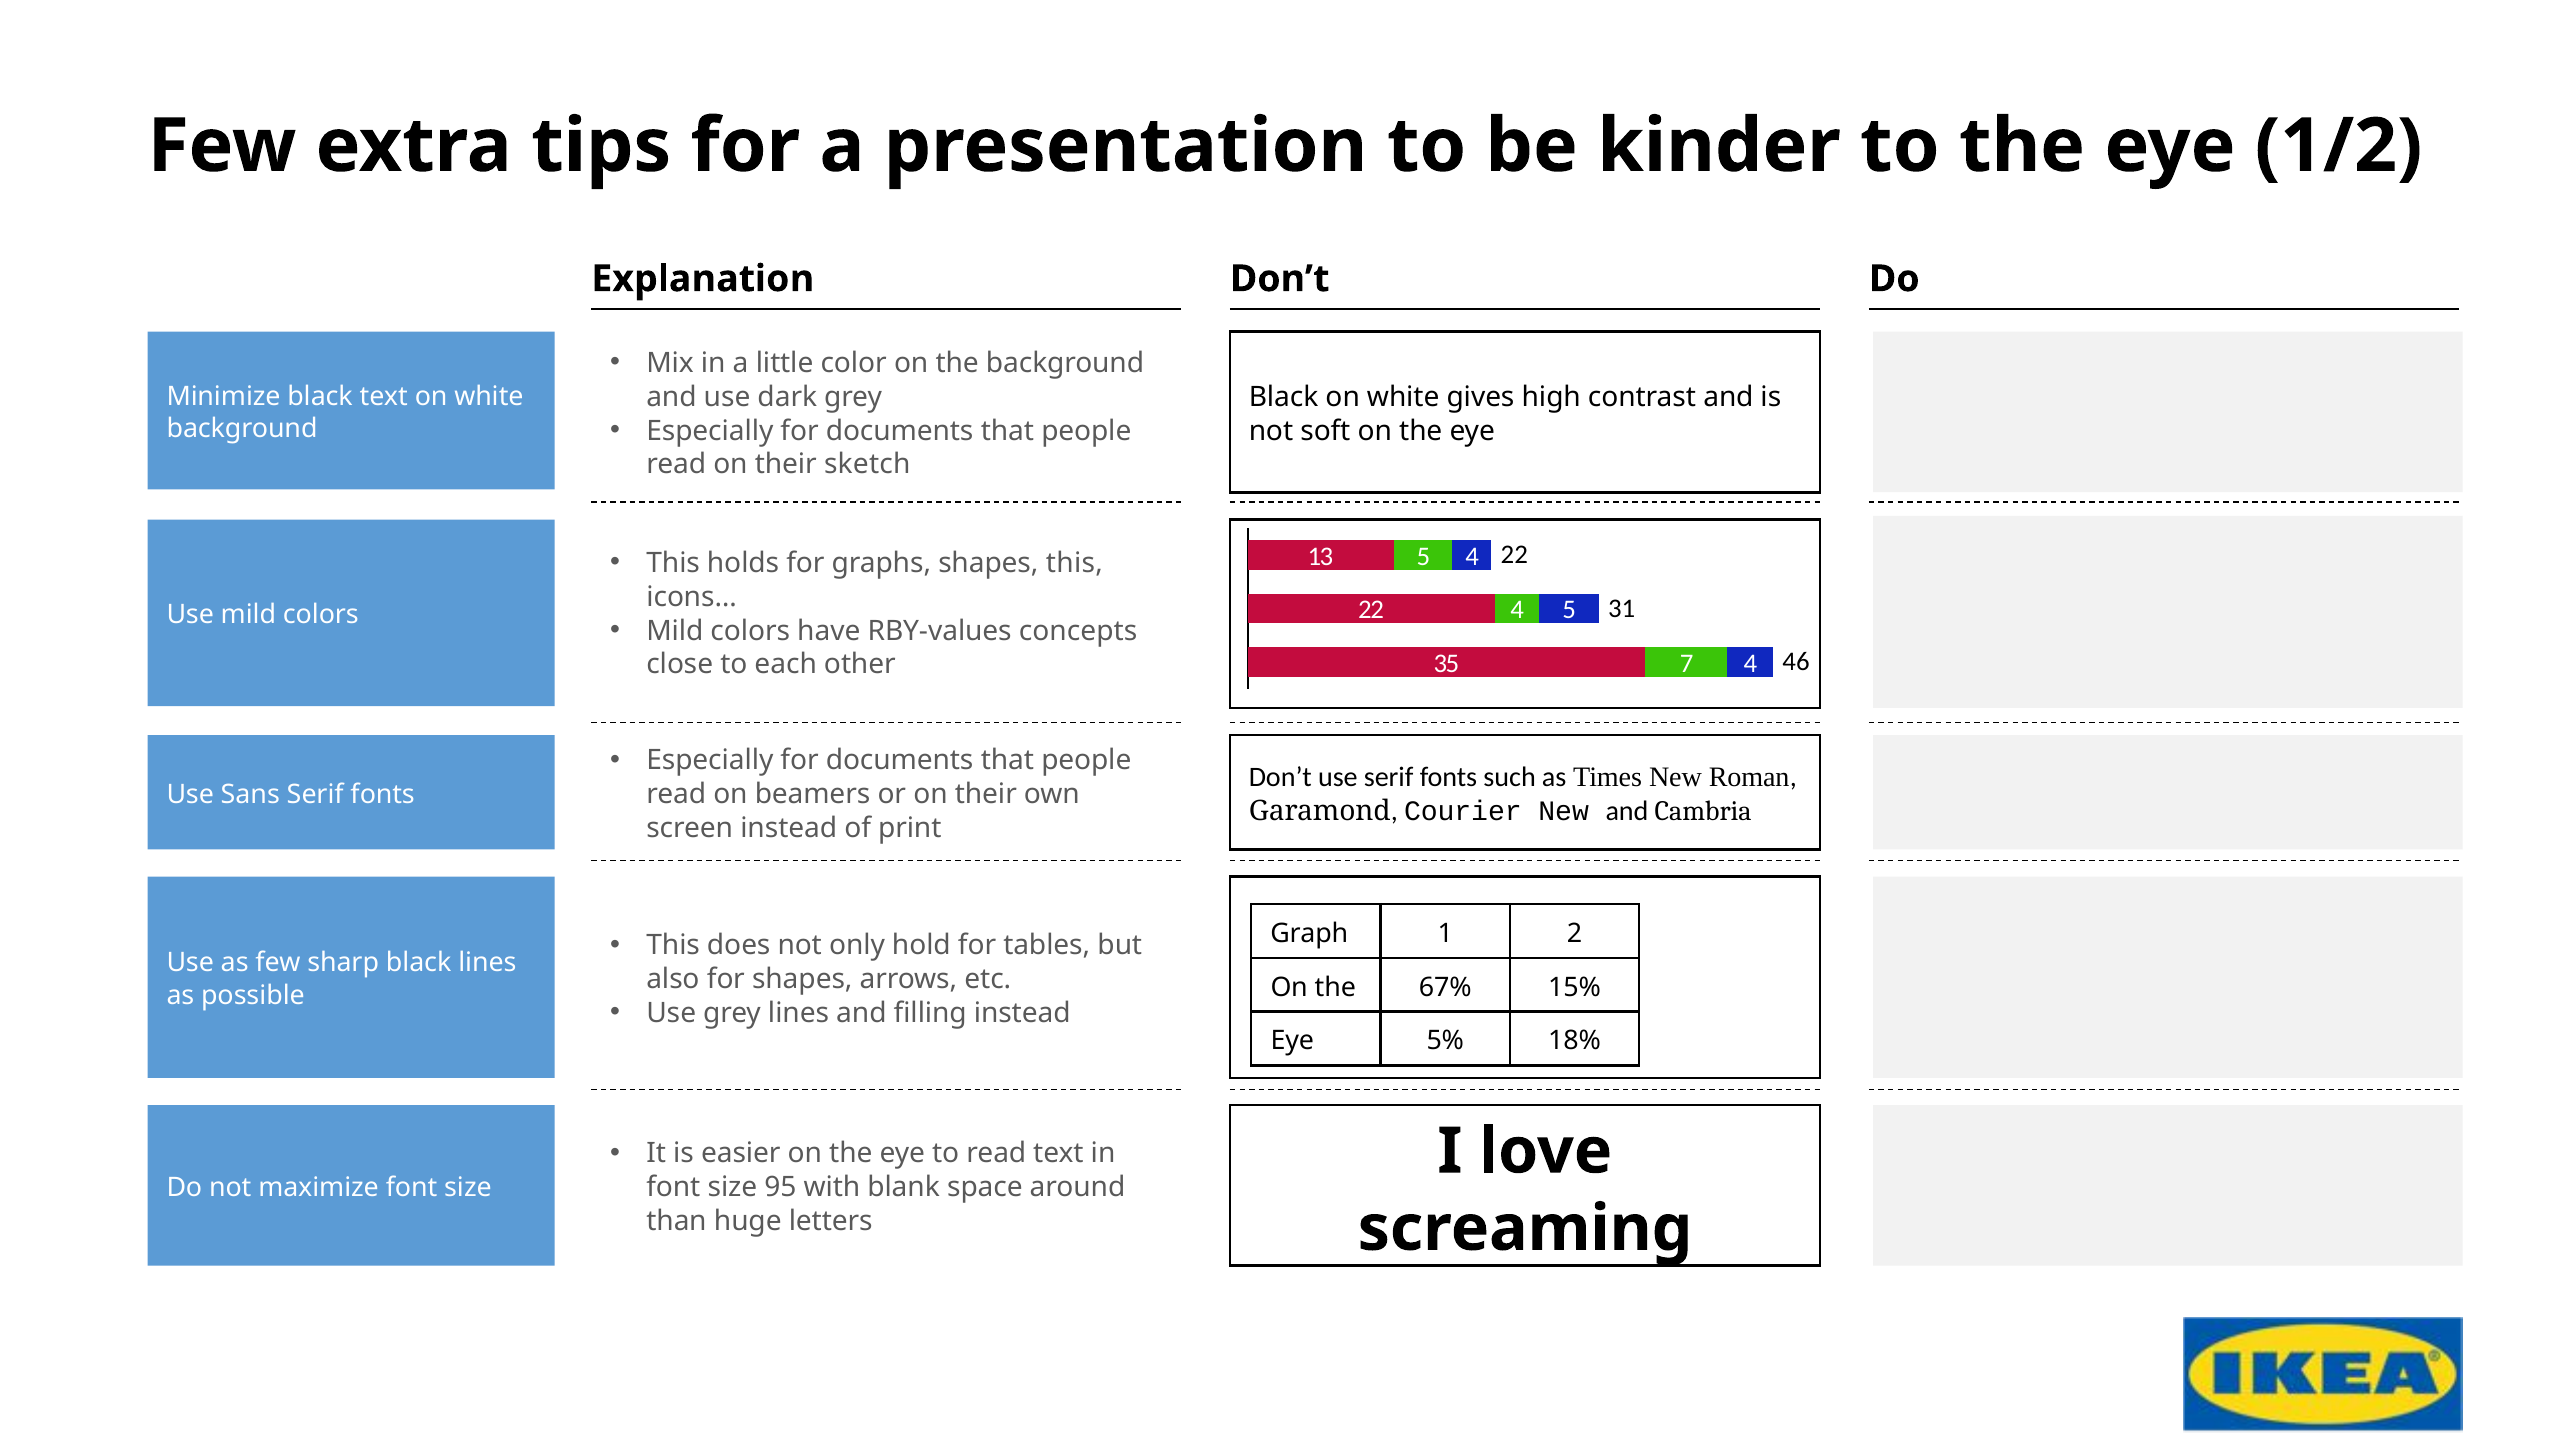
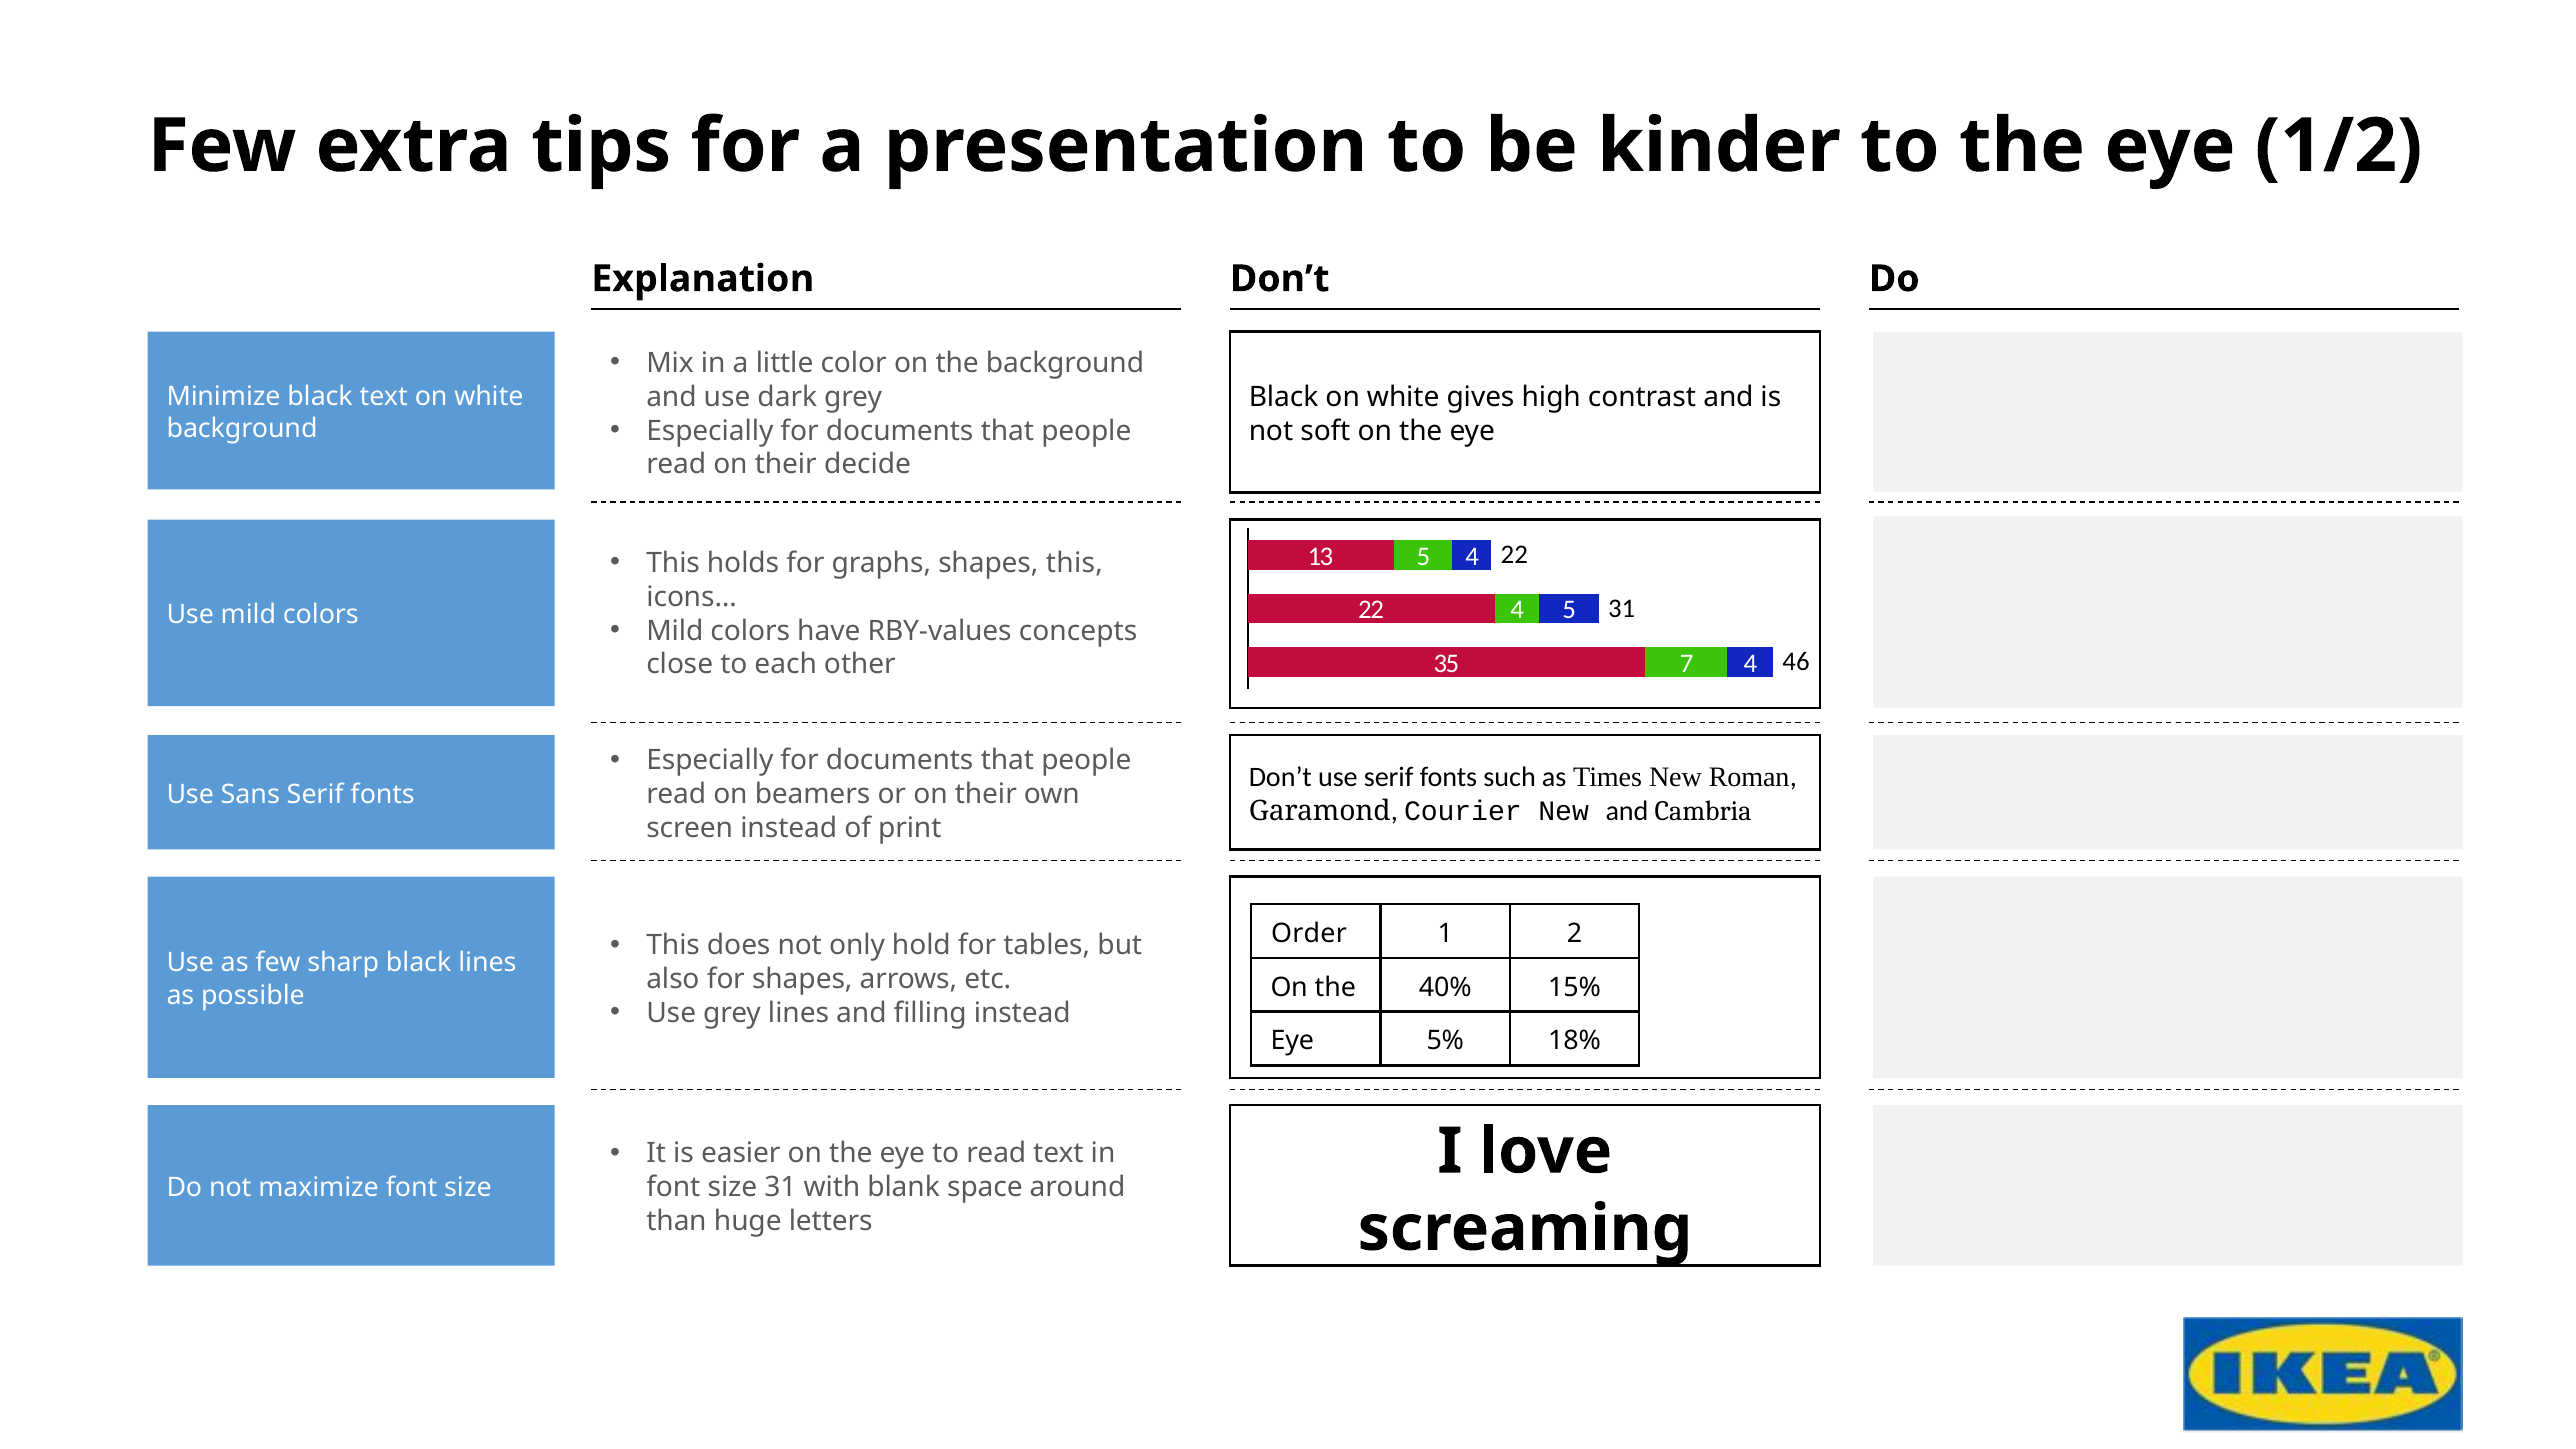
sketch: sketch -> decide
Graph: Graph -> Order
67%: 67% -> 40%
size 95: 95 -> 31
